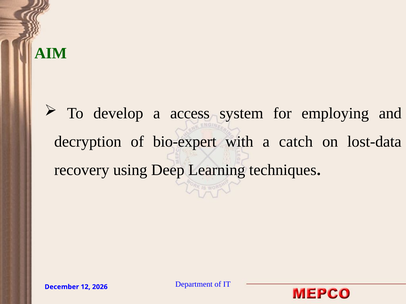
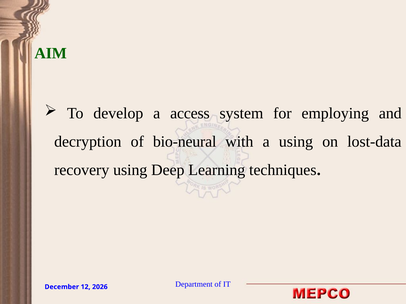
bio-expert: bio-expert -> bio-neural
a catch: catch -> using
